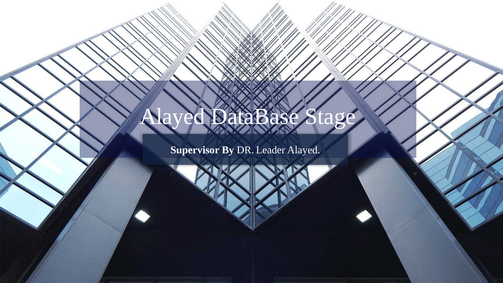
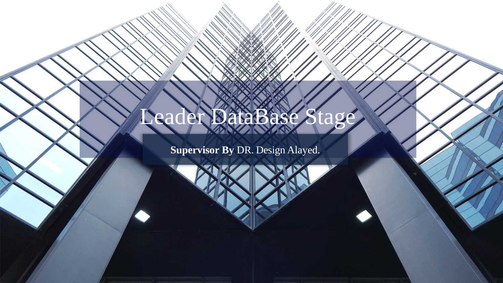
Alayed at (172, 117): Alayed -> Leader
Leader: Leader -> Design
